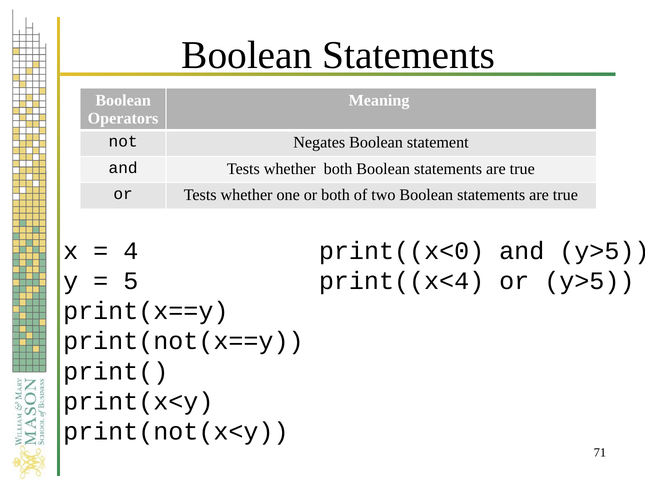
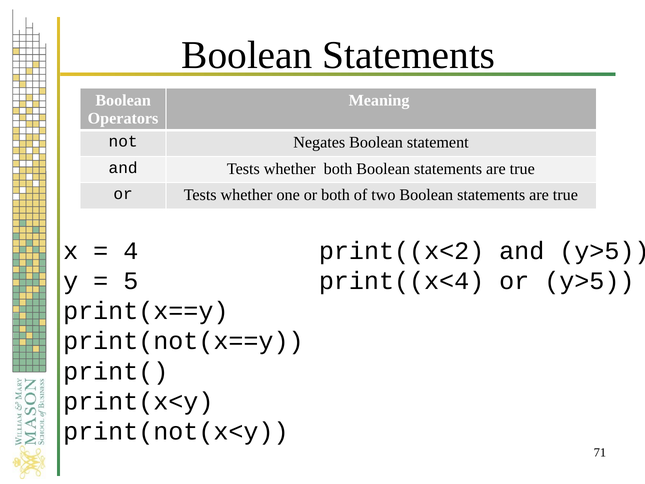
print((x<0: print((x<0 -> print((x<2
